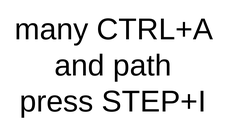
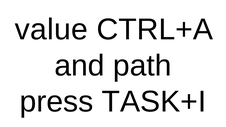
many: many -> value
STEP+I: STEP+I -> TASK+I
